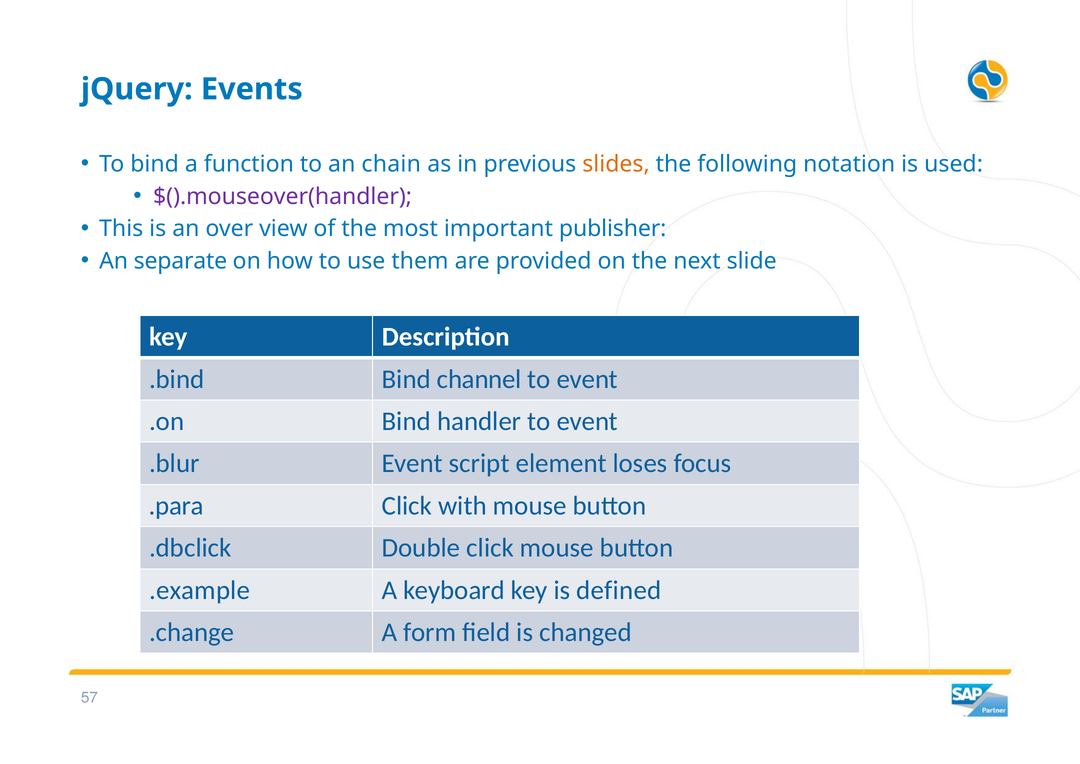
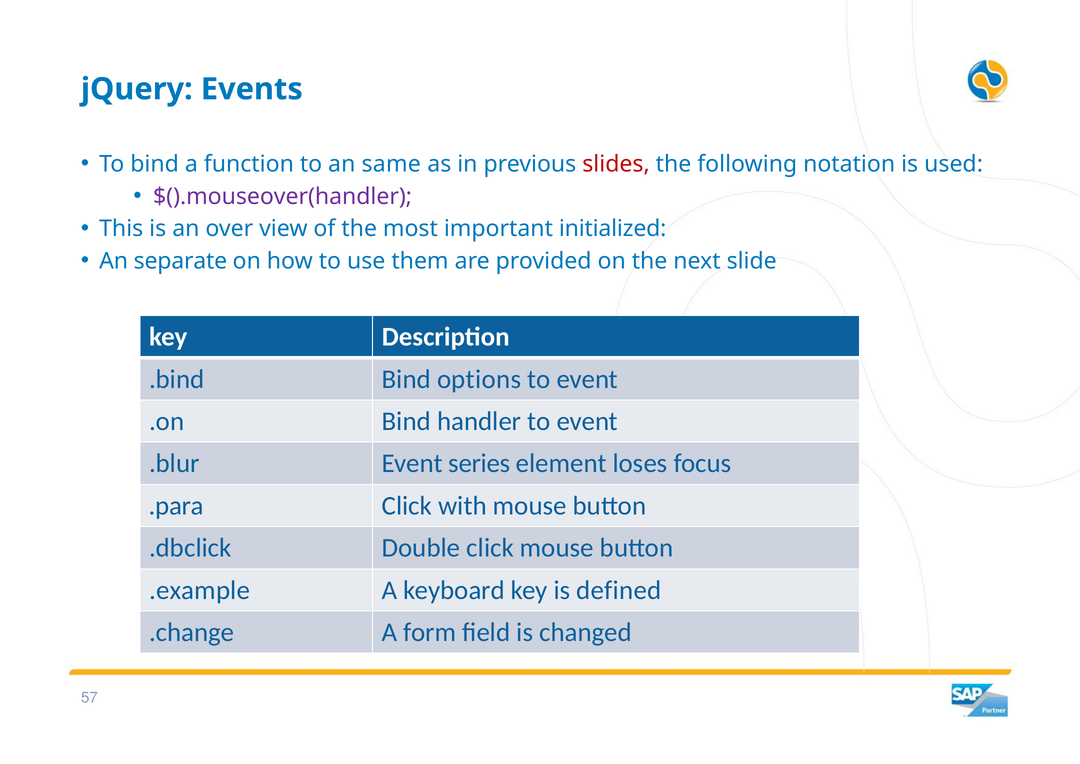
chain: chain -> same
slides colour: orange -> red
publisher: publisher -> initialized
channel: channel -> options
script: script -> series
